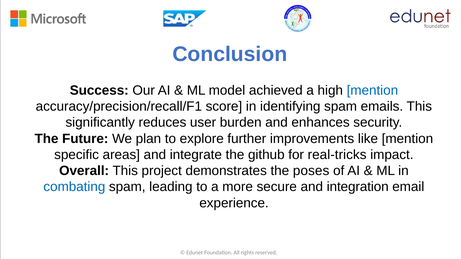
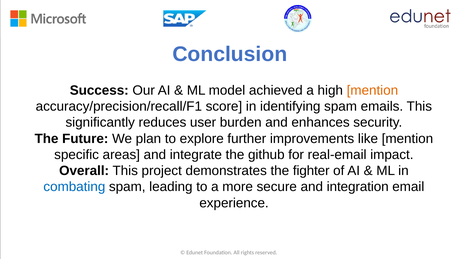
mention at (372, 90) colour: blue -> orange
real-tricks: real-tricks -> real-email
poses: poses -> fighter
